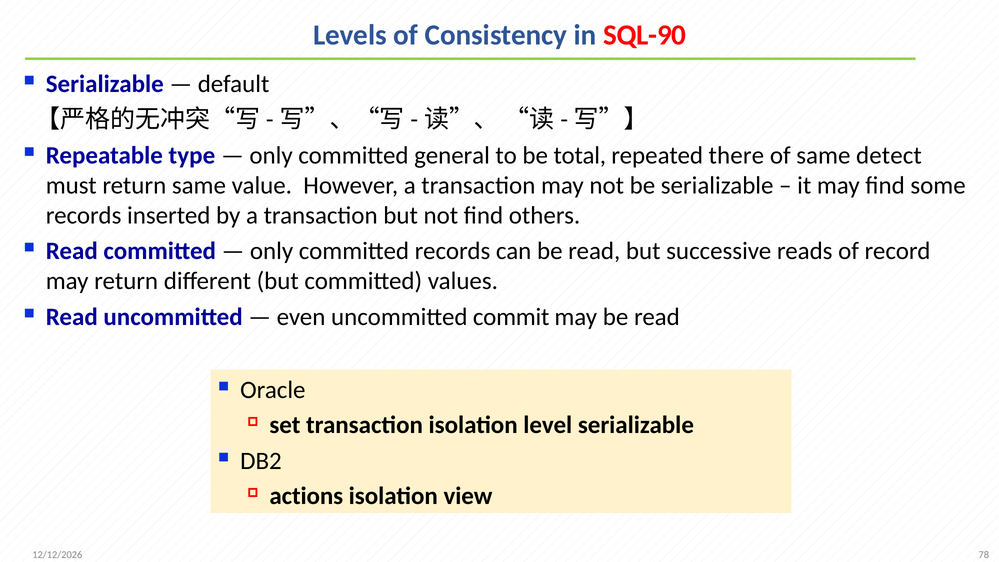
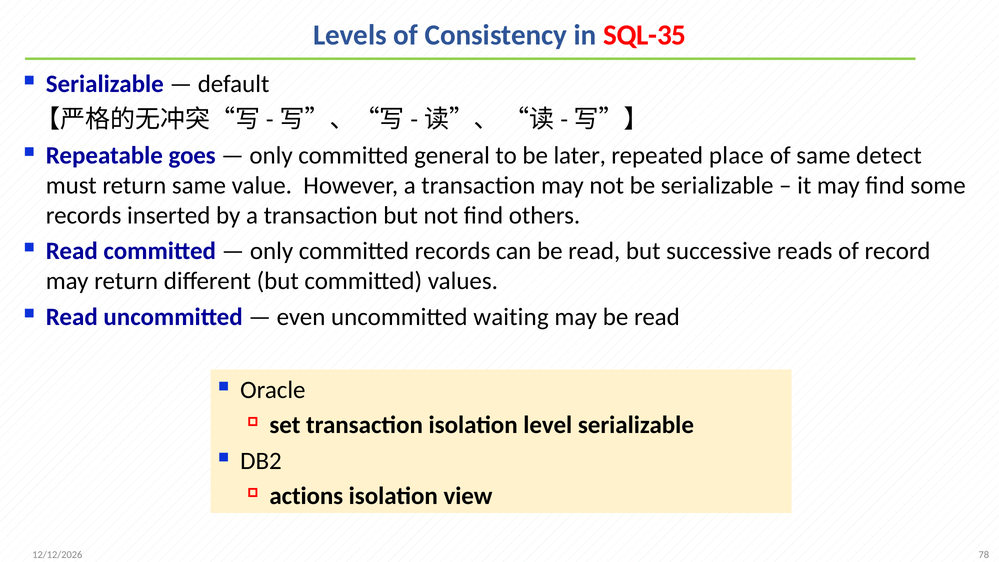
SQL-90: SQL-90 -> SQL-35
type: type -> goes
total: total -> later
there: there -> place
commit: commit -> waiting
